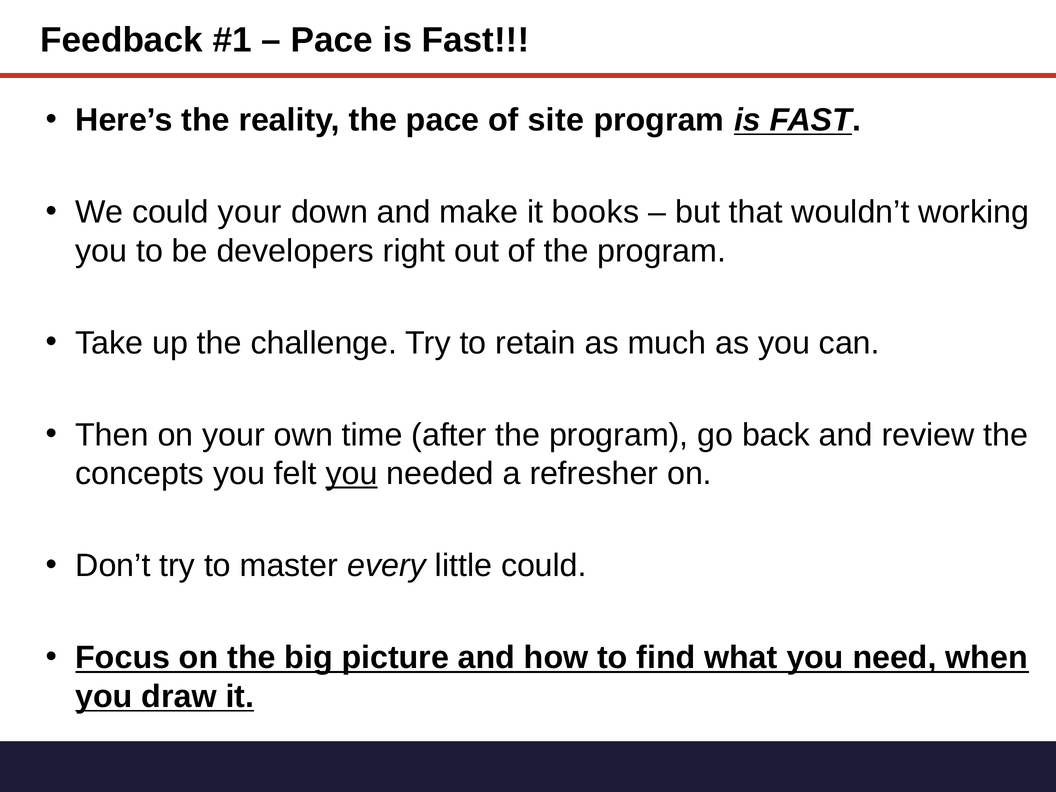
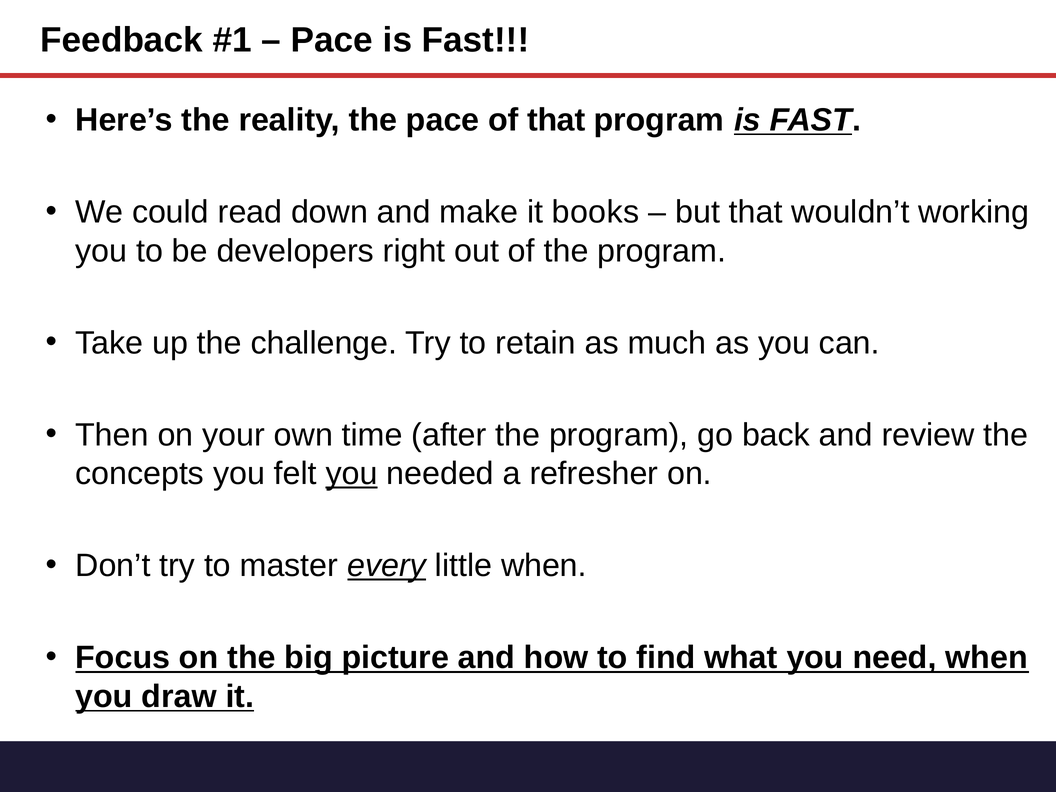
of site: site -> that
could your: your -> read
every underline: none -> present
little could: could -> when
